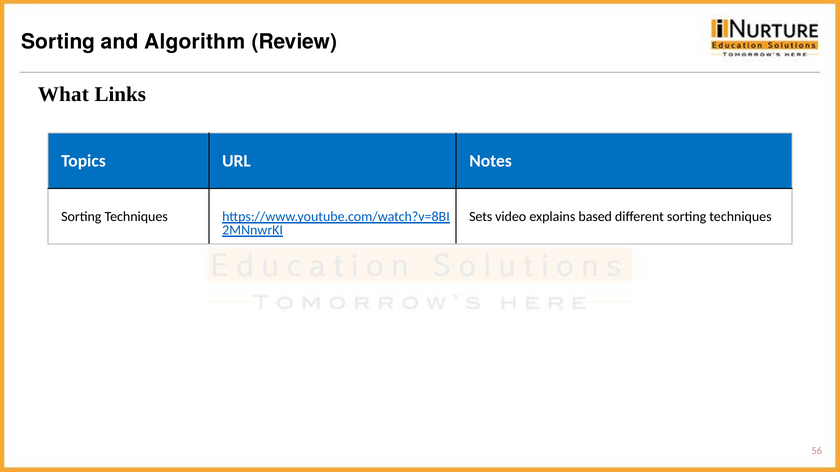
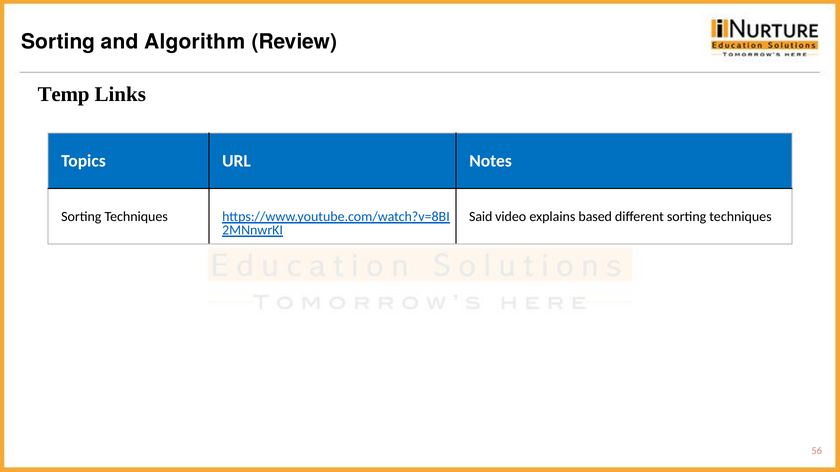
What: What -> Temp
Sets: Sets -> Said
